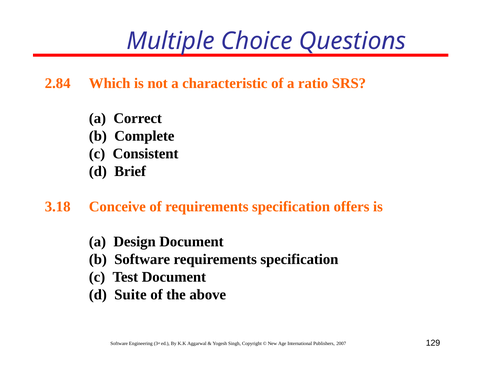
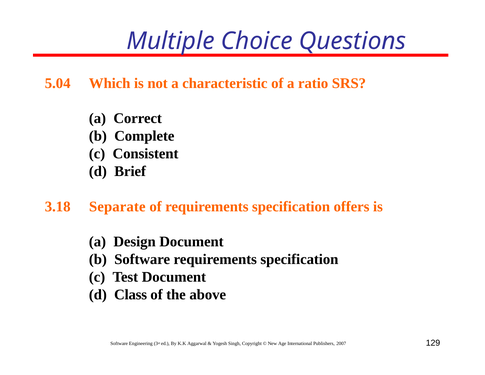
2.84: 2.84 -> 5.04
Conceive: Conceive -> Separate
Suite: Suite -> Class
